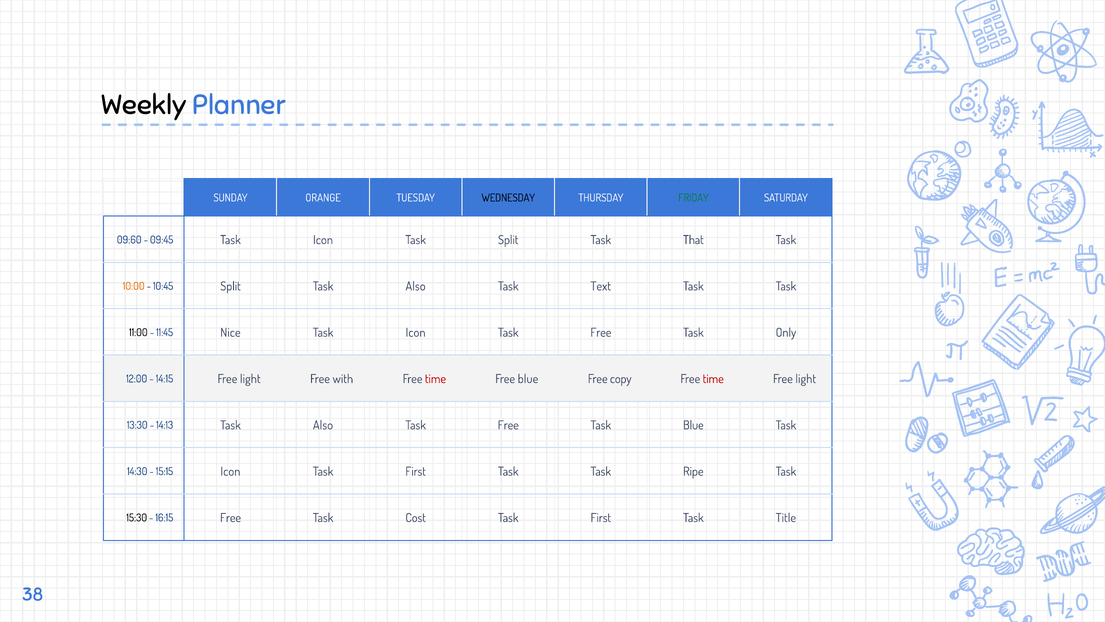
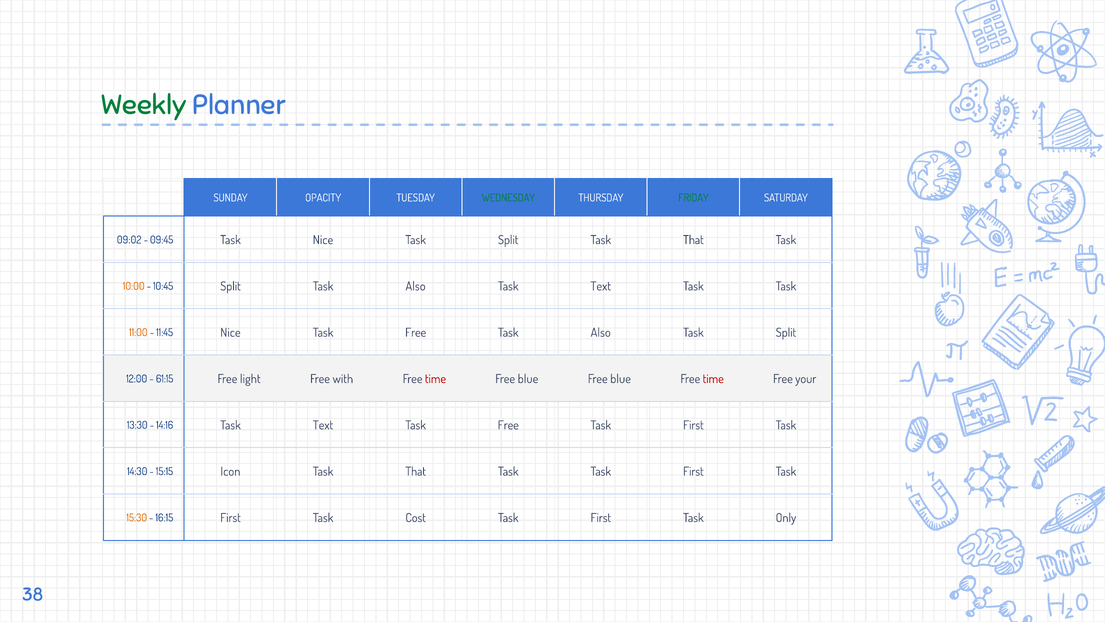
Weekly colour: black -> green
ORANGE: ORANGE -> OPACITY
WEDNESDAY colour: black -> green
09:60: 09:60 -> 09:02
09:45 Task Icon: Icon -> Nice
11:00 colour: black -> orange
Icon at (416, 332): Icon -> Free
Free at (601, 332): Free -> Also
Only at (786, 332): Only -> Split
14:15: 14:15 -> 61:15
copy at (621, 379): copy -> blue
light at (806, 379): light -> your
14:13: 14:13 -> 14:16
Also at (323, 425): Also -> Text
Blue at (693, 425): Blue -> First
First at (416, 471): First -> That
Task Task Ripe: Ripe -> First
15:30 colour: black -> orange
16:15 Free: Free -> First
Title: Title -> Only
